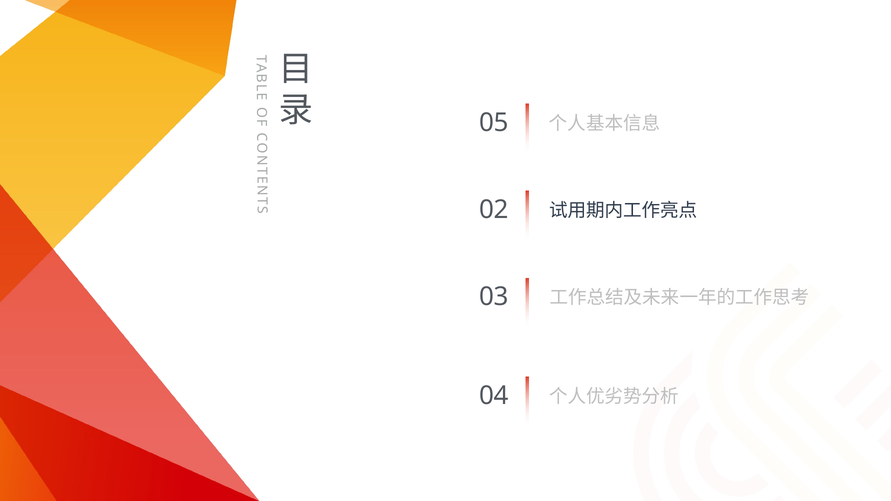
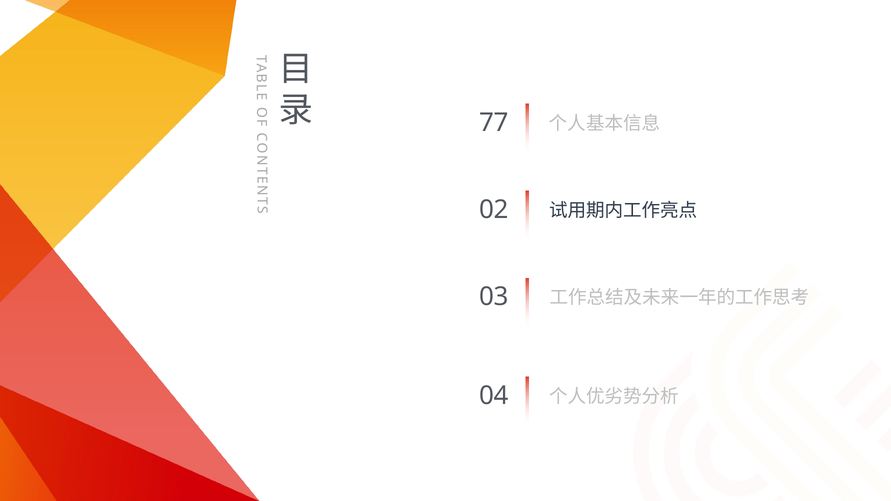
05: 05 -> 77
